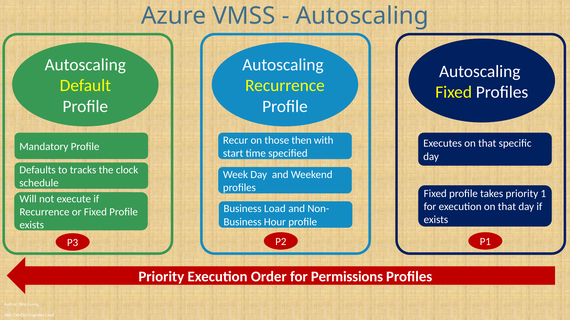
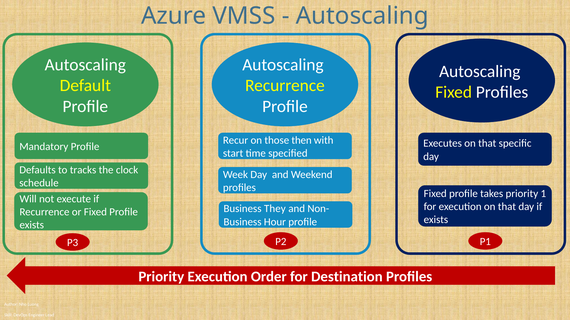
Load: Load -> They
Permissions: Permissions -> Destination
